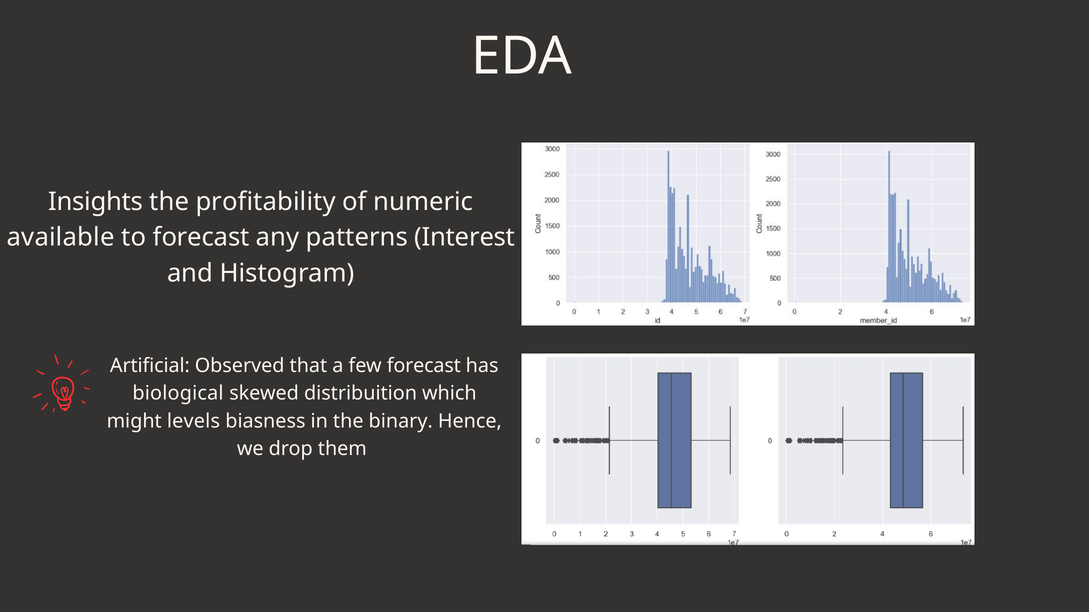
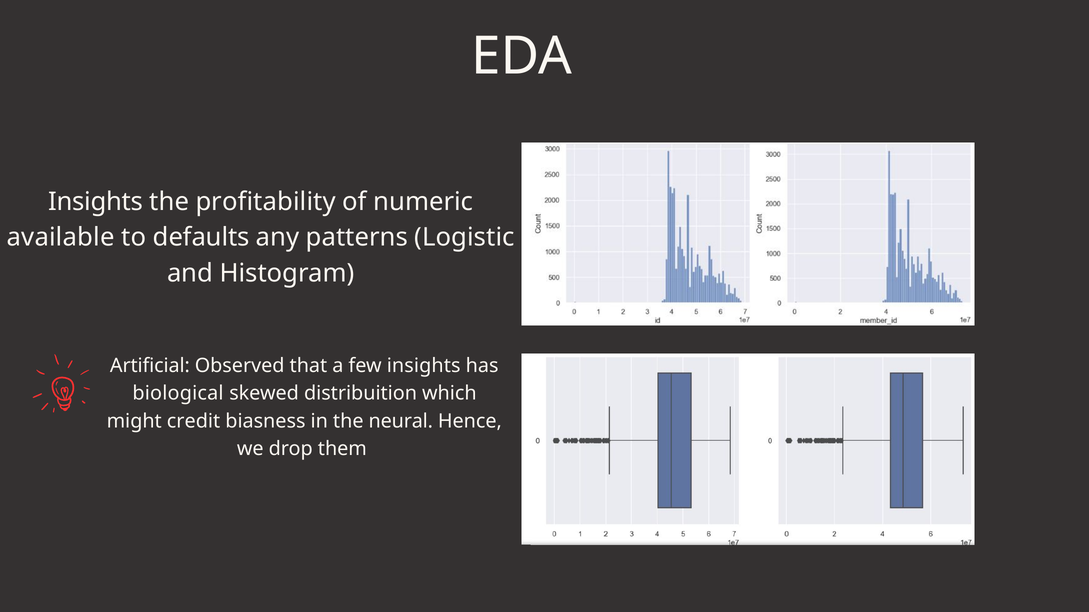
to forecast: forecast -> defaults
Interest: Interest -> Logistic
few forecast: forecast -> insights
levels: levels -> credit
binary: binary -> neural
